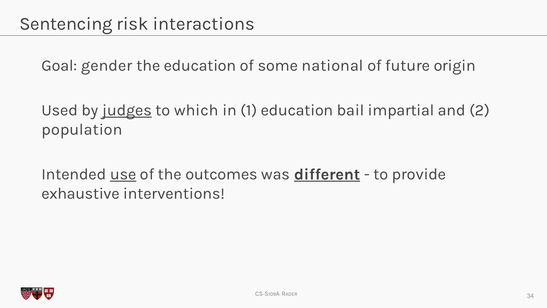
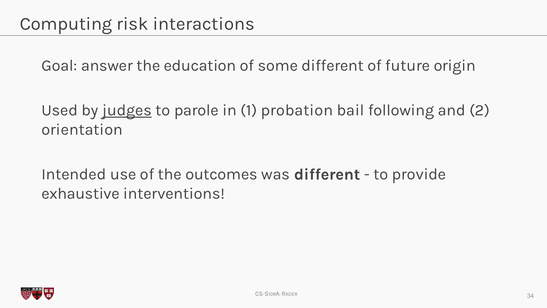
Sentencing: Sentencing -> Computing
gender: gender -> answer
some national: national -> different
which: which -> parole
1 education: education -> probation
impartial: impartial -> following
population: population -> orientation
use underline: present -> none
different at (327, 174) underline: present -> none
